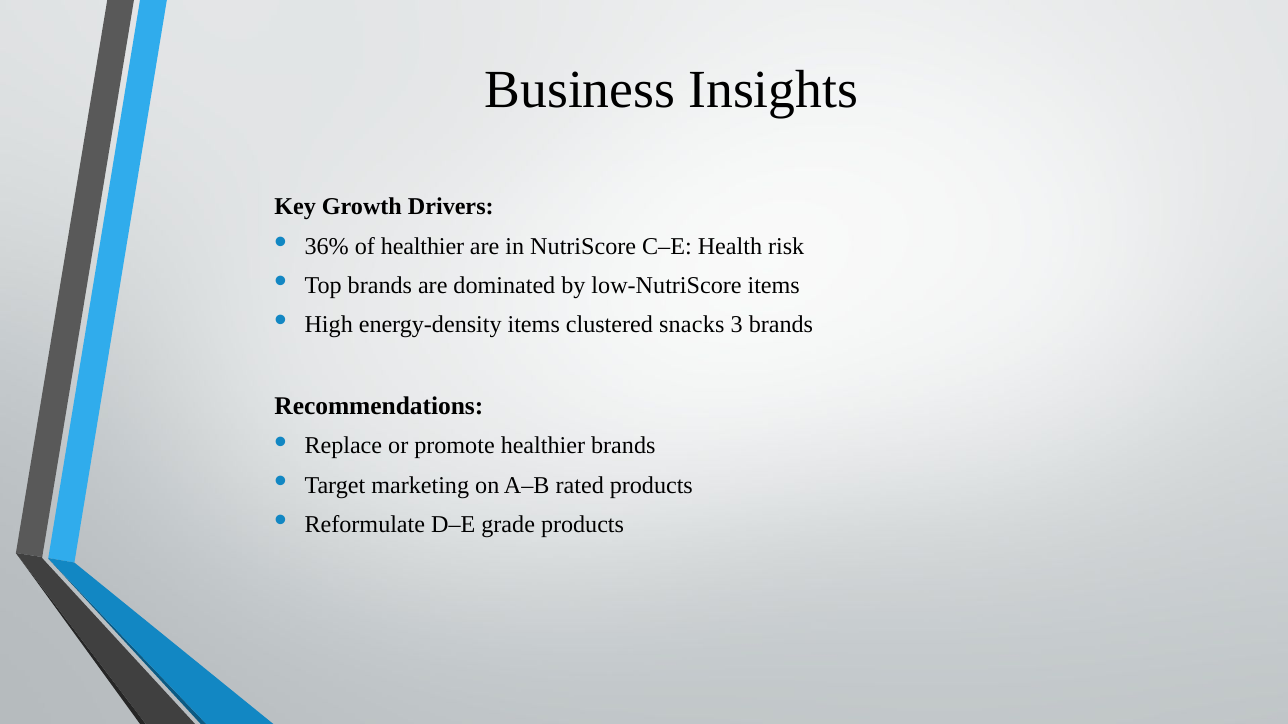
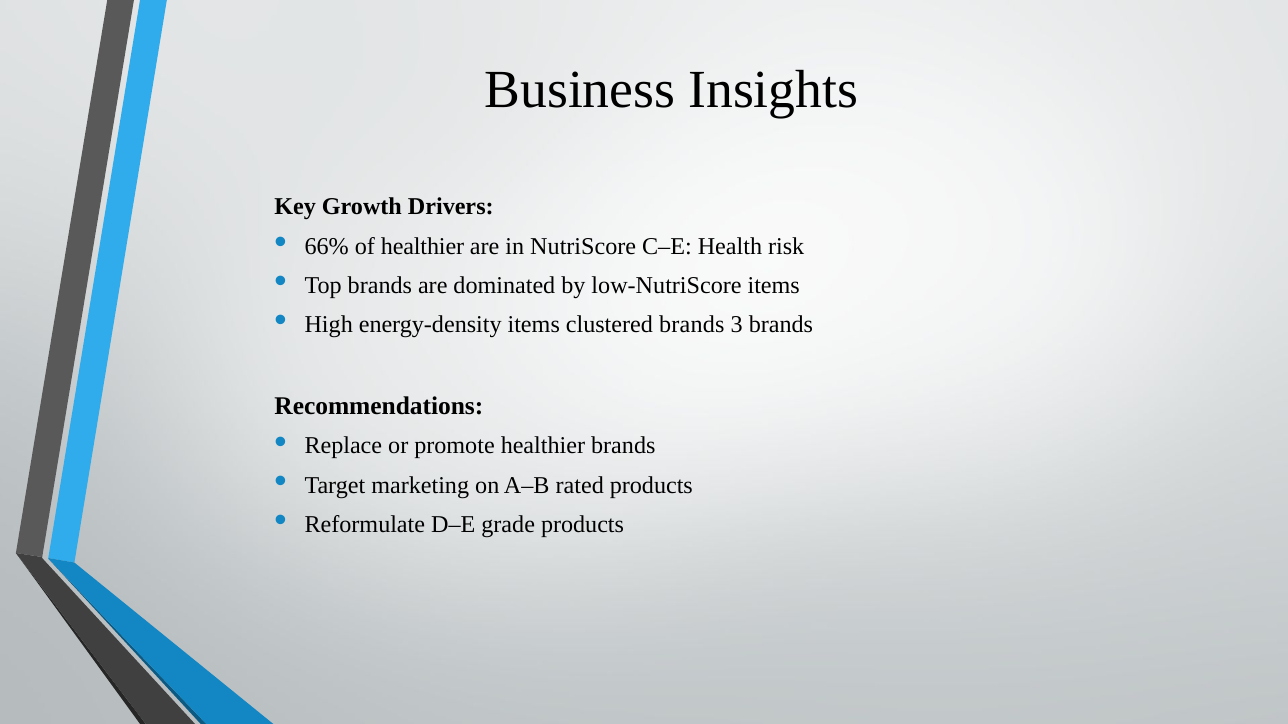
36%: 36% -> 66%
clustered snacks: snacks -> brands
